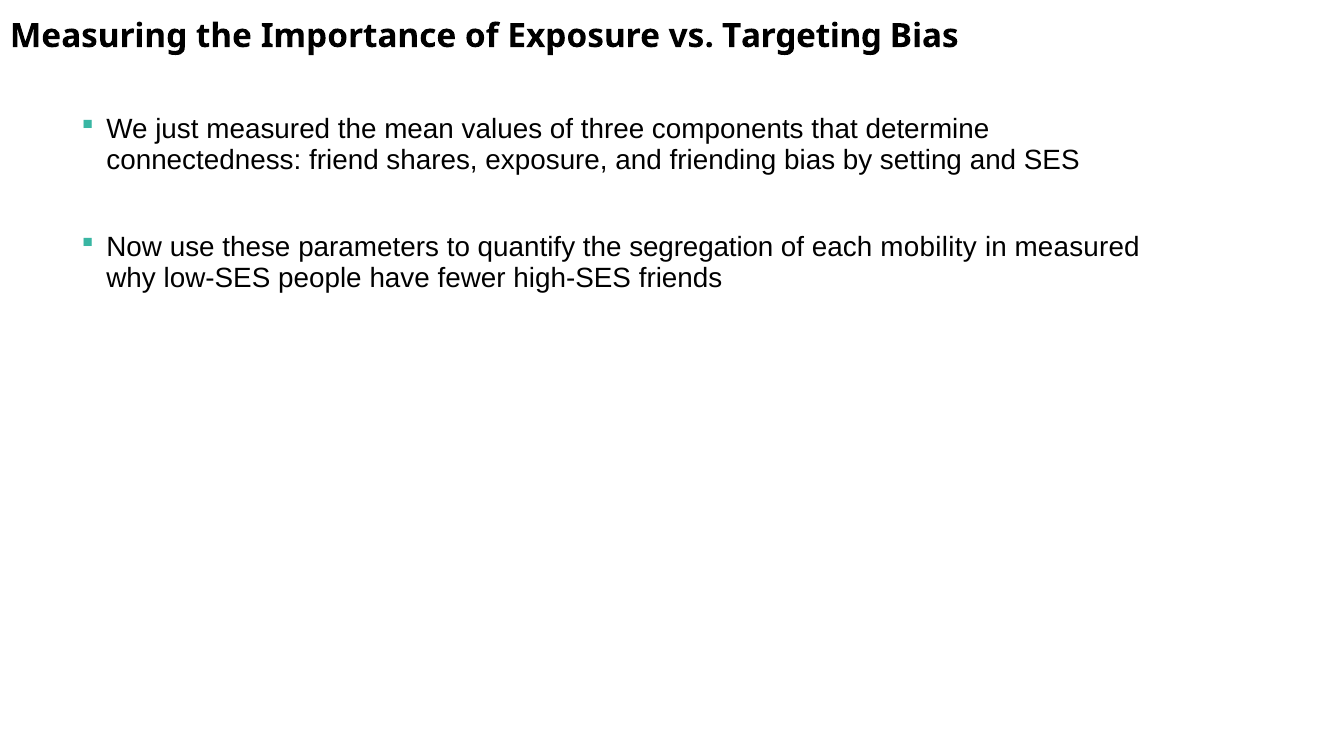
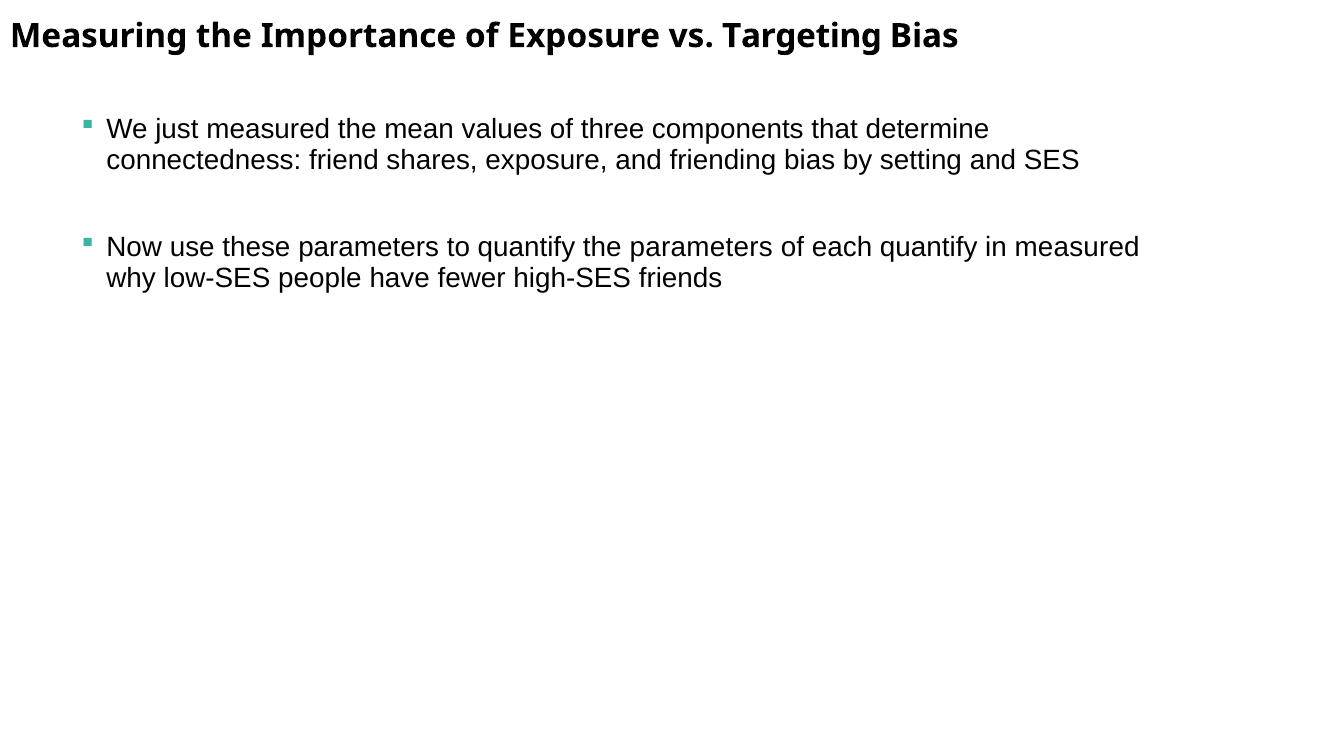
the segregation: segregation -> parameters
each mobility: mobility -> quantify
